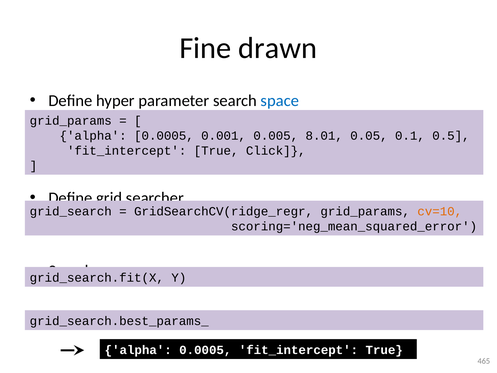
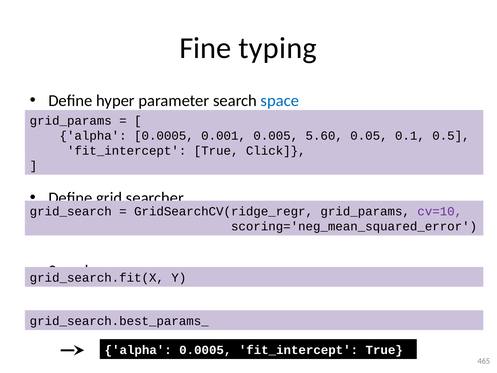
drawn: drawn -> typing
8.01: 8.01 -> 5.60
cv=10 colour: orange -> purple
